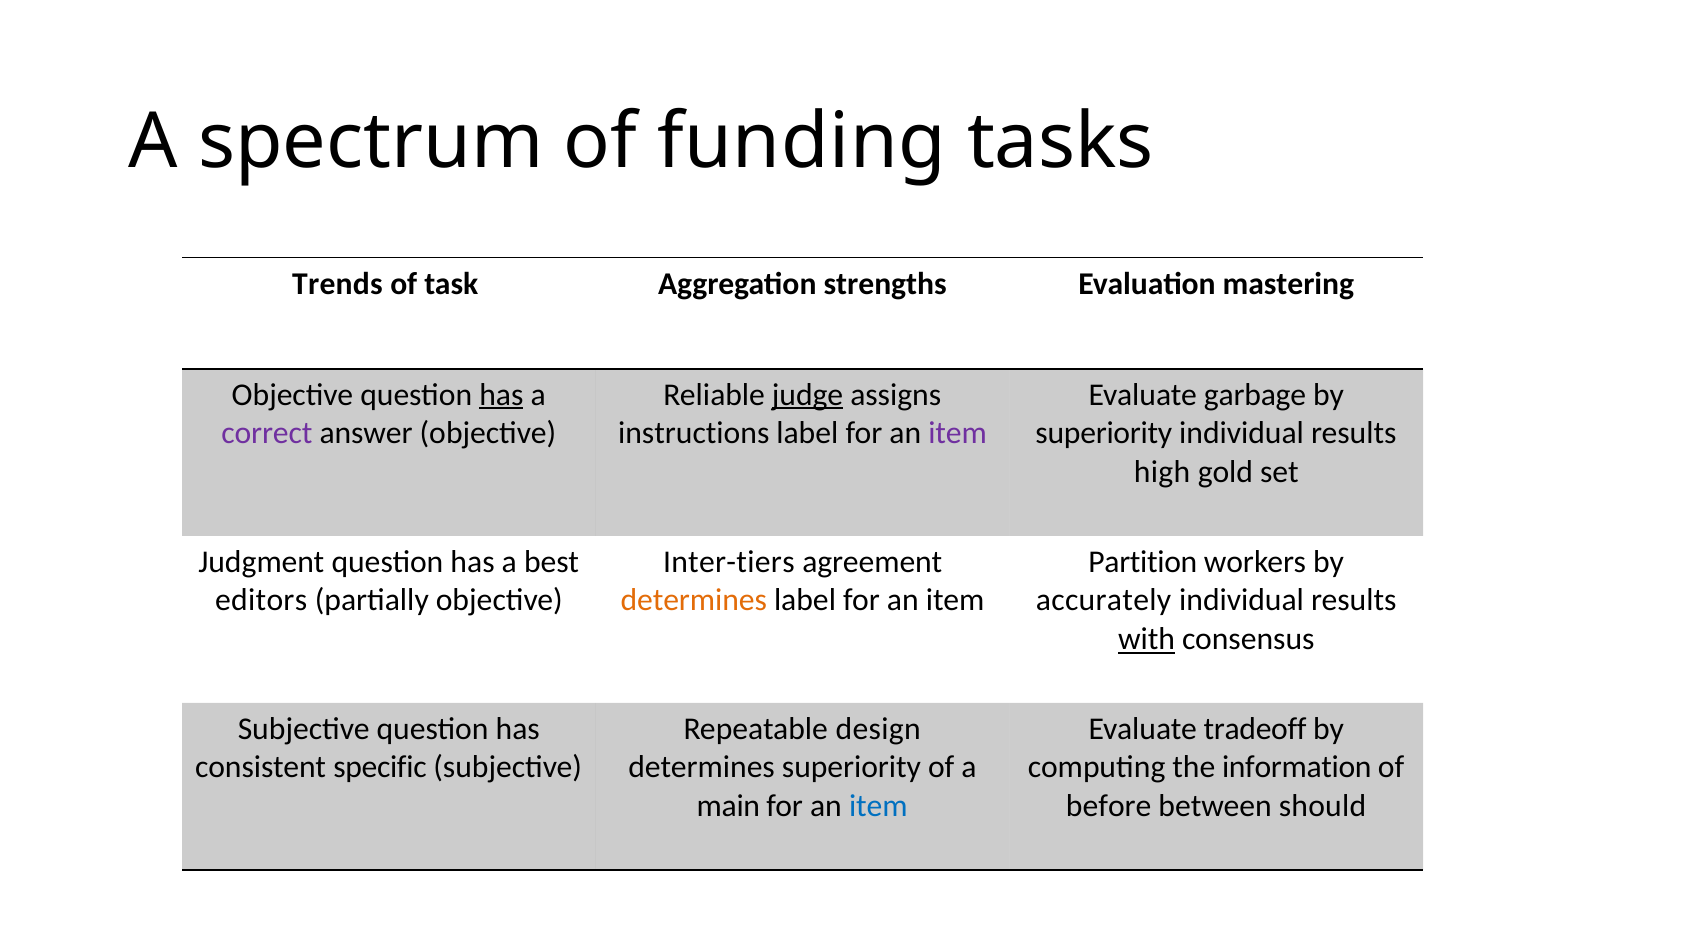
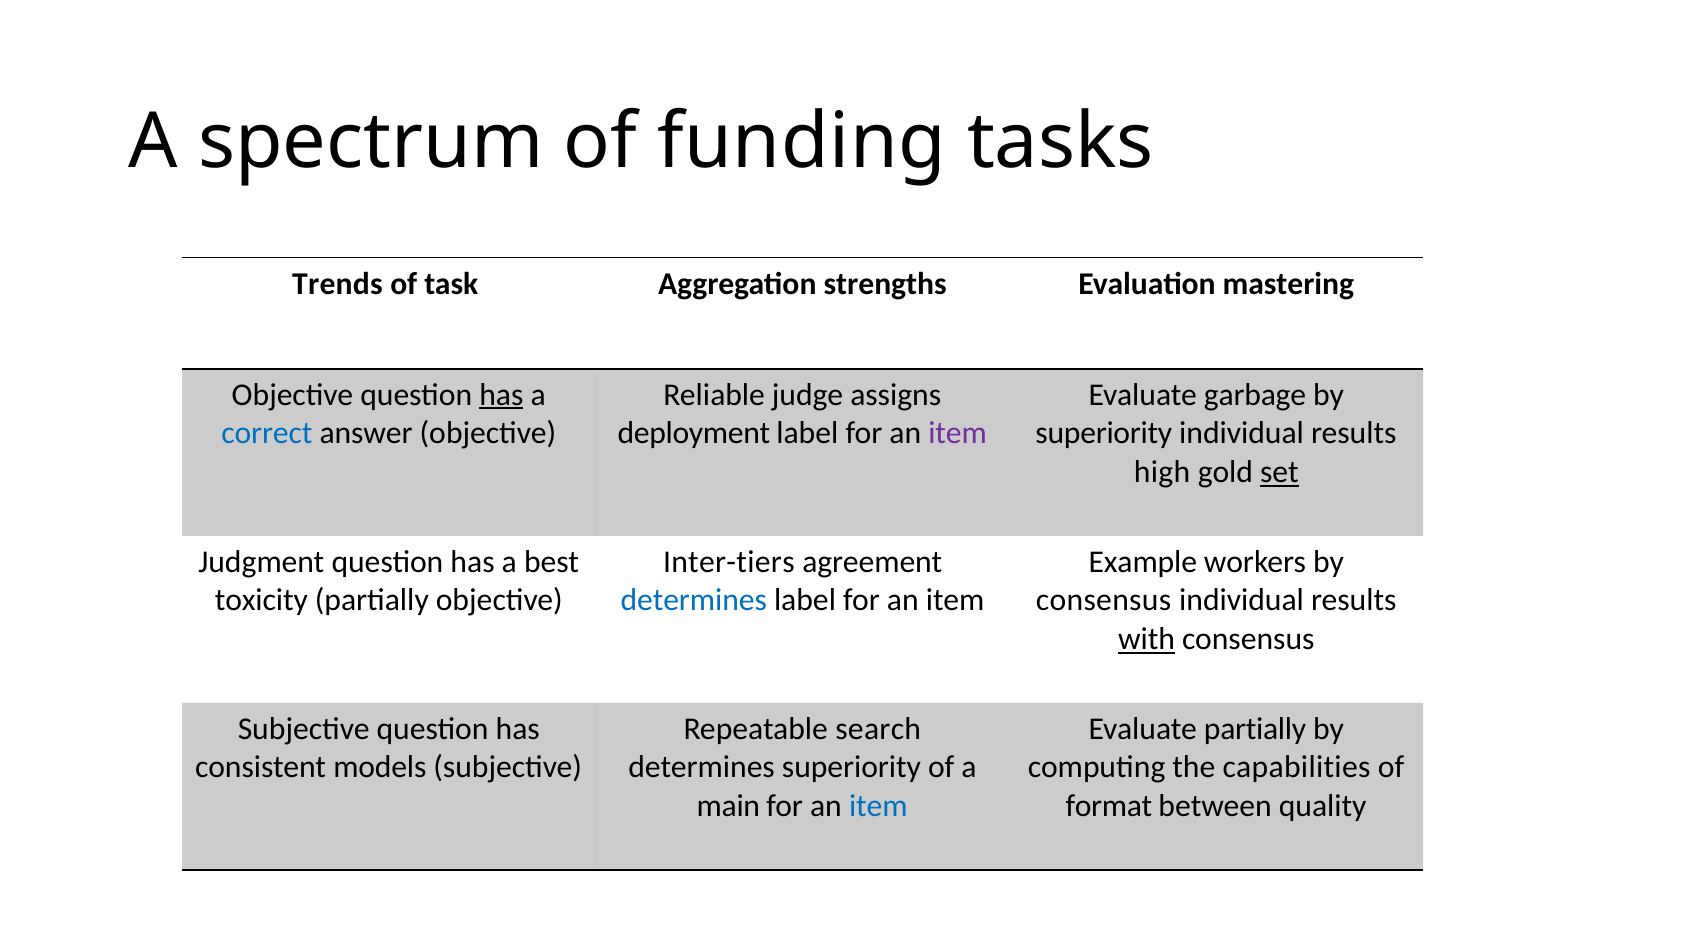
judge underline: present -> none
correct colour: purple -> blue
instructions: instructions -> deployment
set underline: none -> present
Partition: Partition -> Example
editors: editors -> toxicity
determines at (694, 600) colour: orange -> blue
accurately at (1104, 600): accurately -> consensus
design: design -> search
Evaluate tradeoff: tradeoff -> partially
specific: specific -> models
information: information -> capabilities
before: before -> format
should: should -> quality
